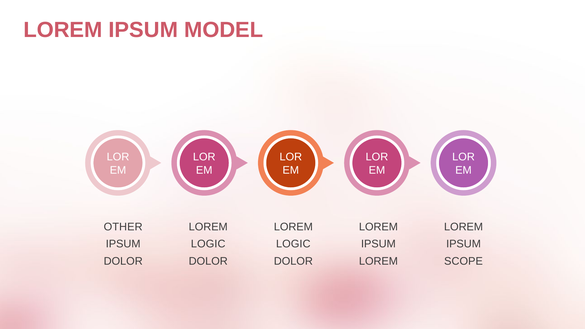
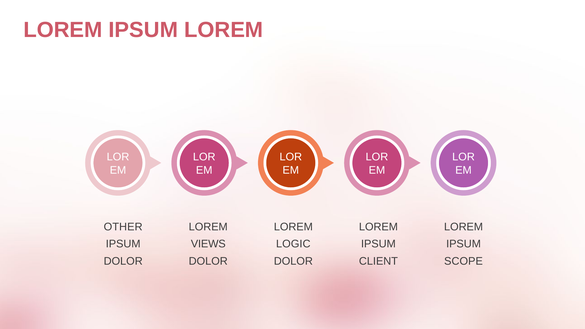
IPSUM MODEL: MODEL -> LOREM
LOGIC at (208, 244): LOGIC -> VIEWS
LOREM at (378, 261): LOREM -> CLIENT
